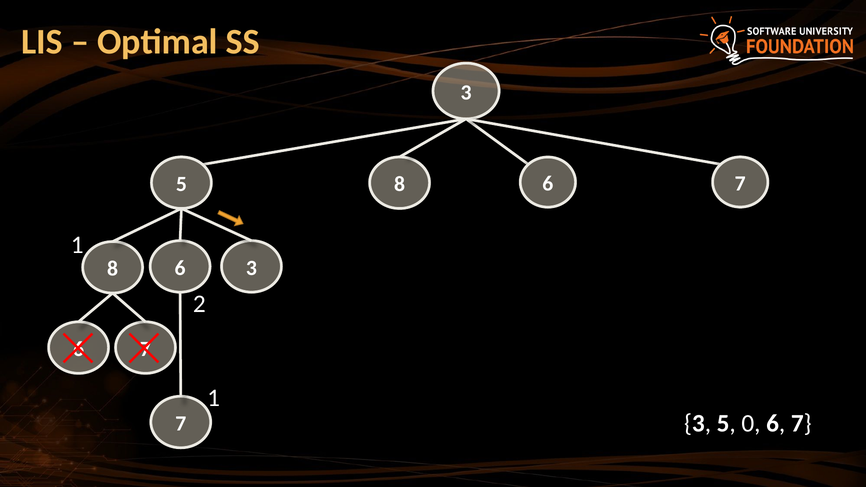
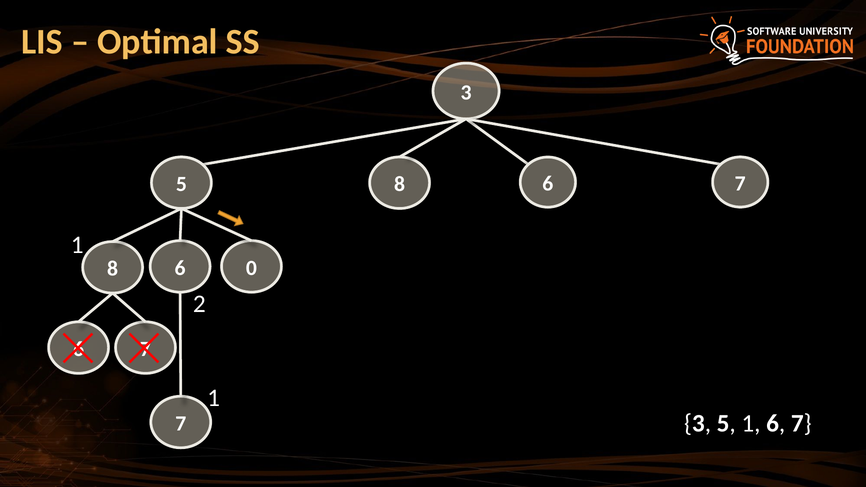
8 3: 3 -> 0
5 0: 0 -> 1
